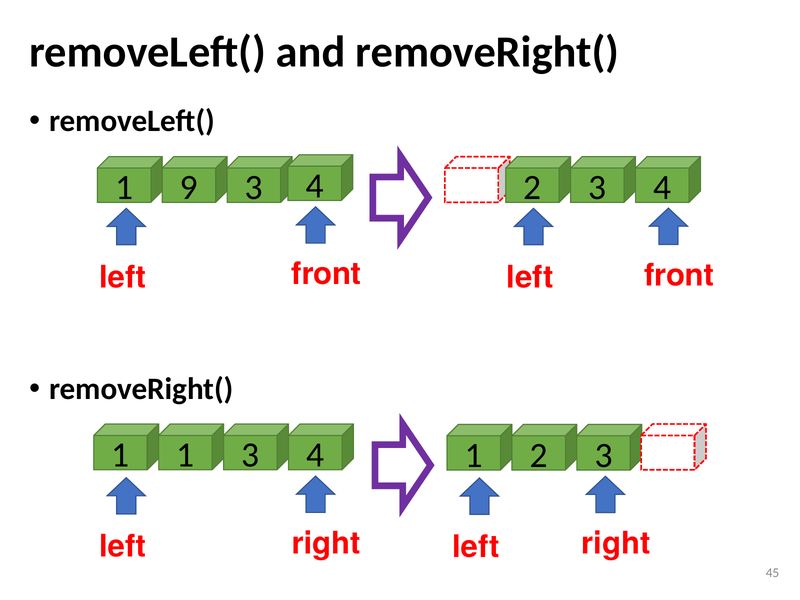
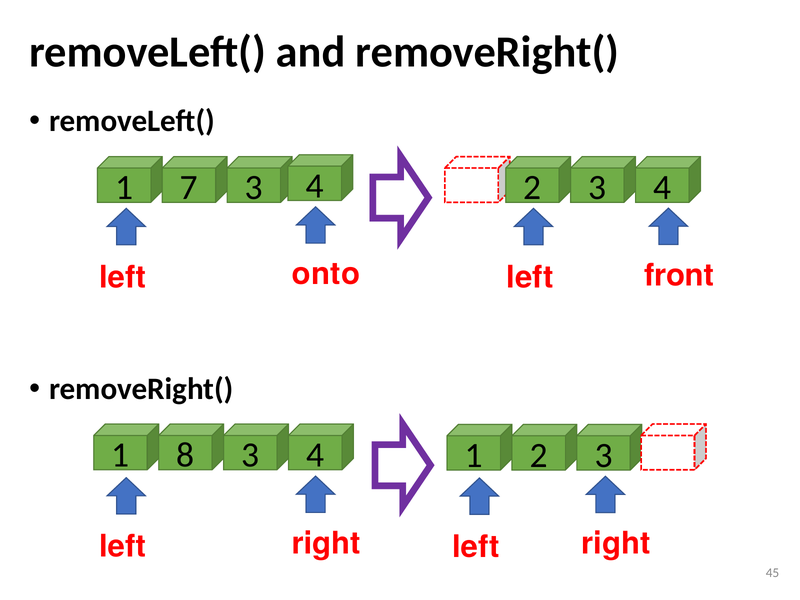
9: 9 -> 7
front at (326, 274): front -> onto
1 1: 1 -> 8
